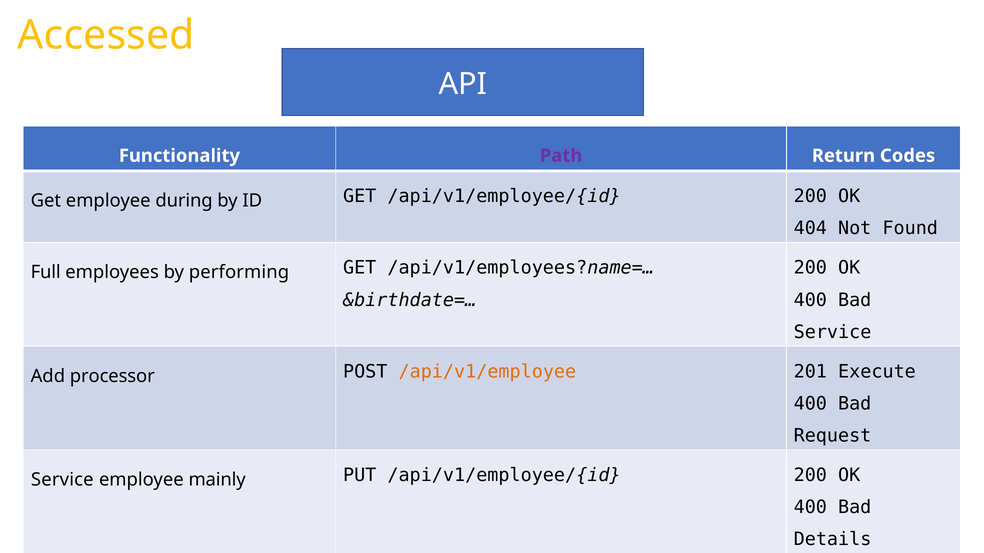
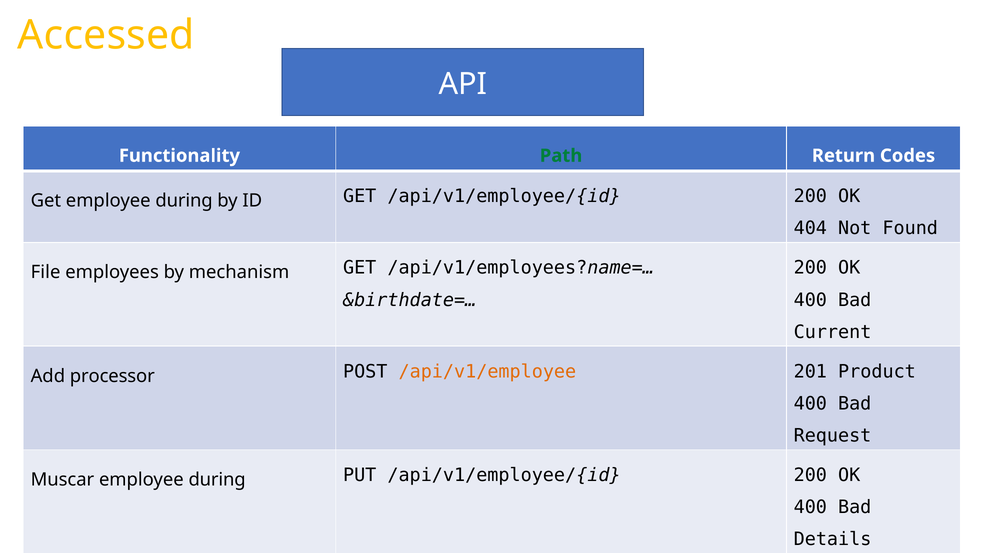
Path colour: purple -> green
Full: Full -> File
performing: performing -> mechanism
Service at (833, 332): Service -> Current
Execute: Execute -> Product
Service at (62, 480): Service -> Muscar
mainly at (217, 480): mainly -> during
